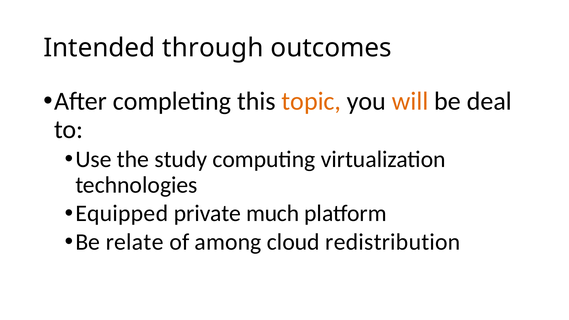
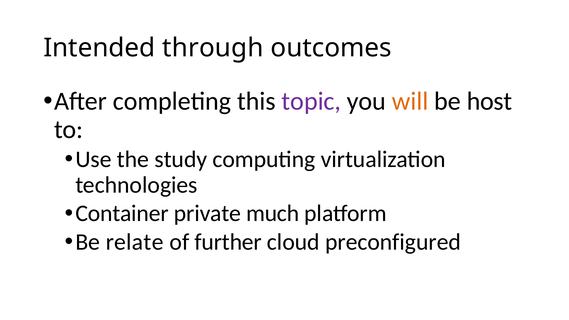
topic colour: orange -> purple
deal: deal -> host
Equipped: Equipped -> Container
among: among -> further
redistribution: redistribution -> preconfigured
